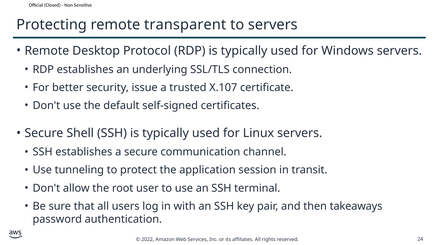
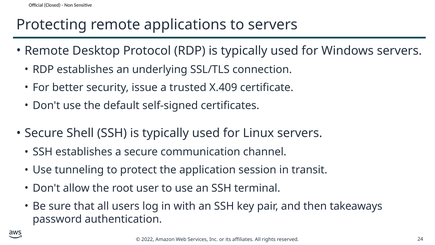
transparent: transparent -> applications
X.107: X.107 -> X.409
